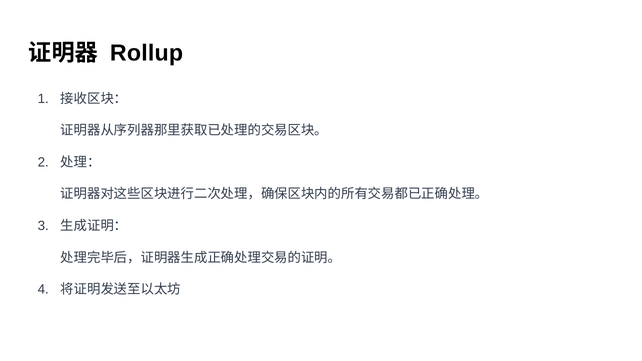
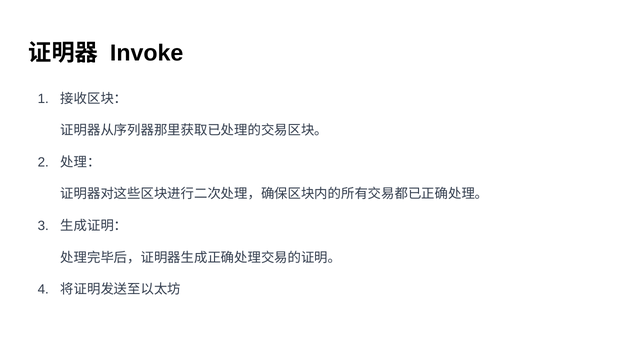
Rollup: Rollup -> Invoke
